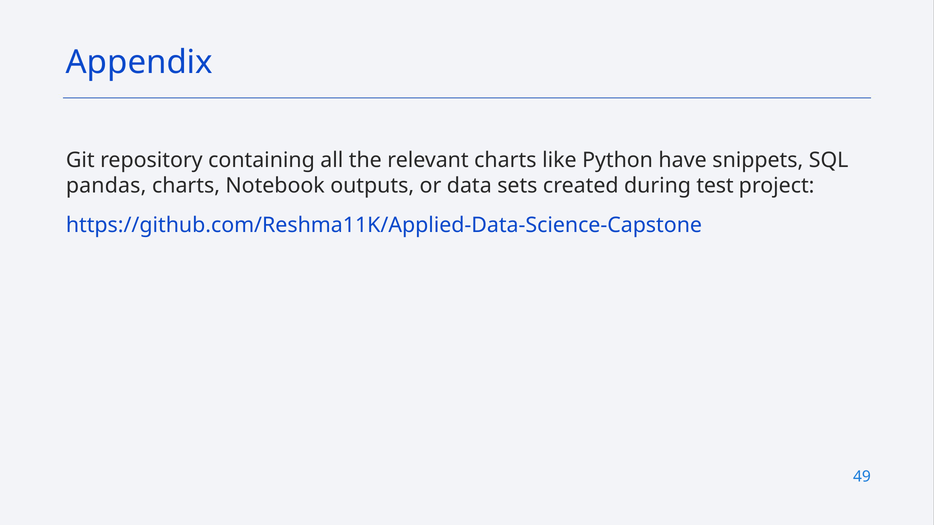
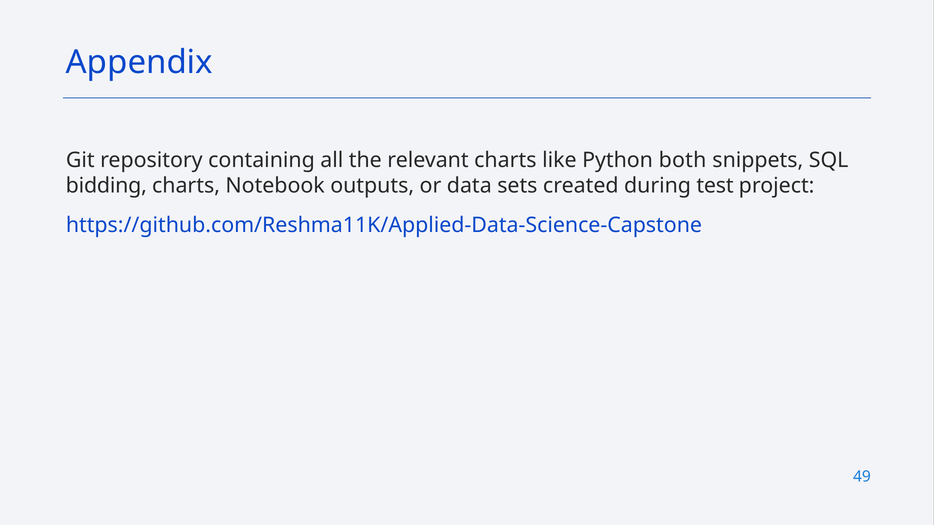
have: have -> both
pandas: pandas -> bidding
